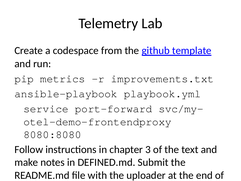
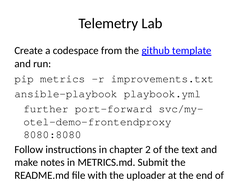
service: service -> further
3: 3 -> 2
DEFINED.md: DEFINED.md -> METRICS.md
